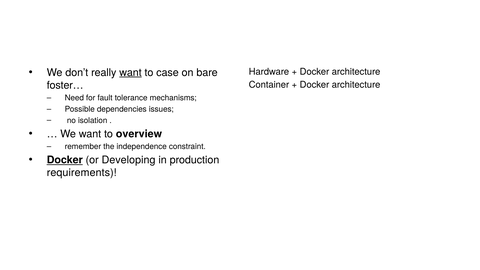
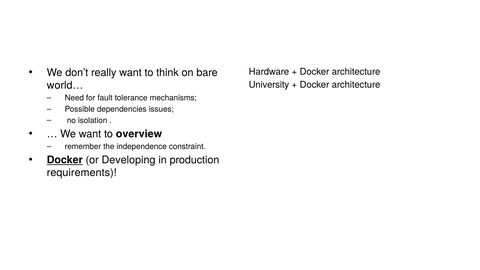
want at (130, 73) underline: present -> none
case: case -> think
Container: Container -> University
foster…: foster… -> world…
